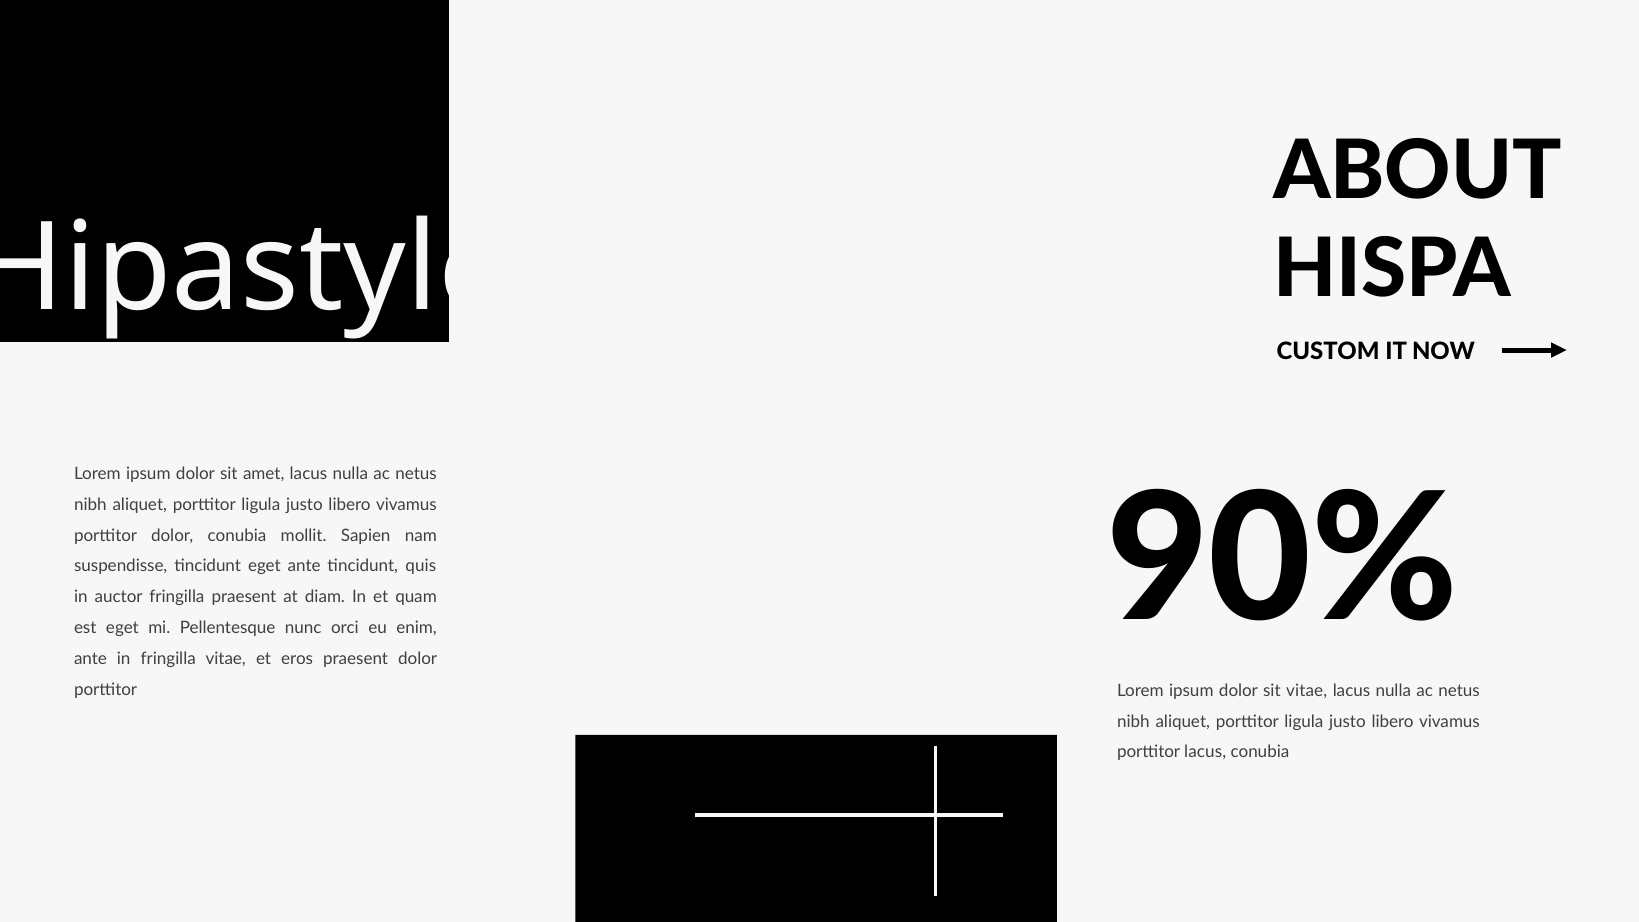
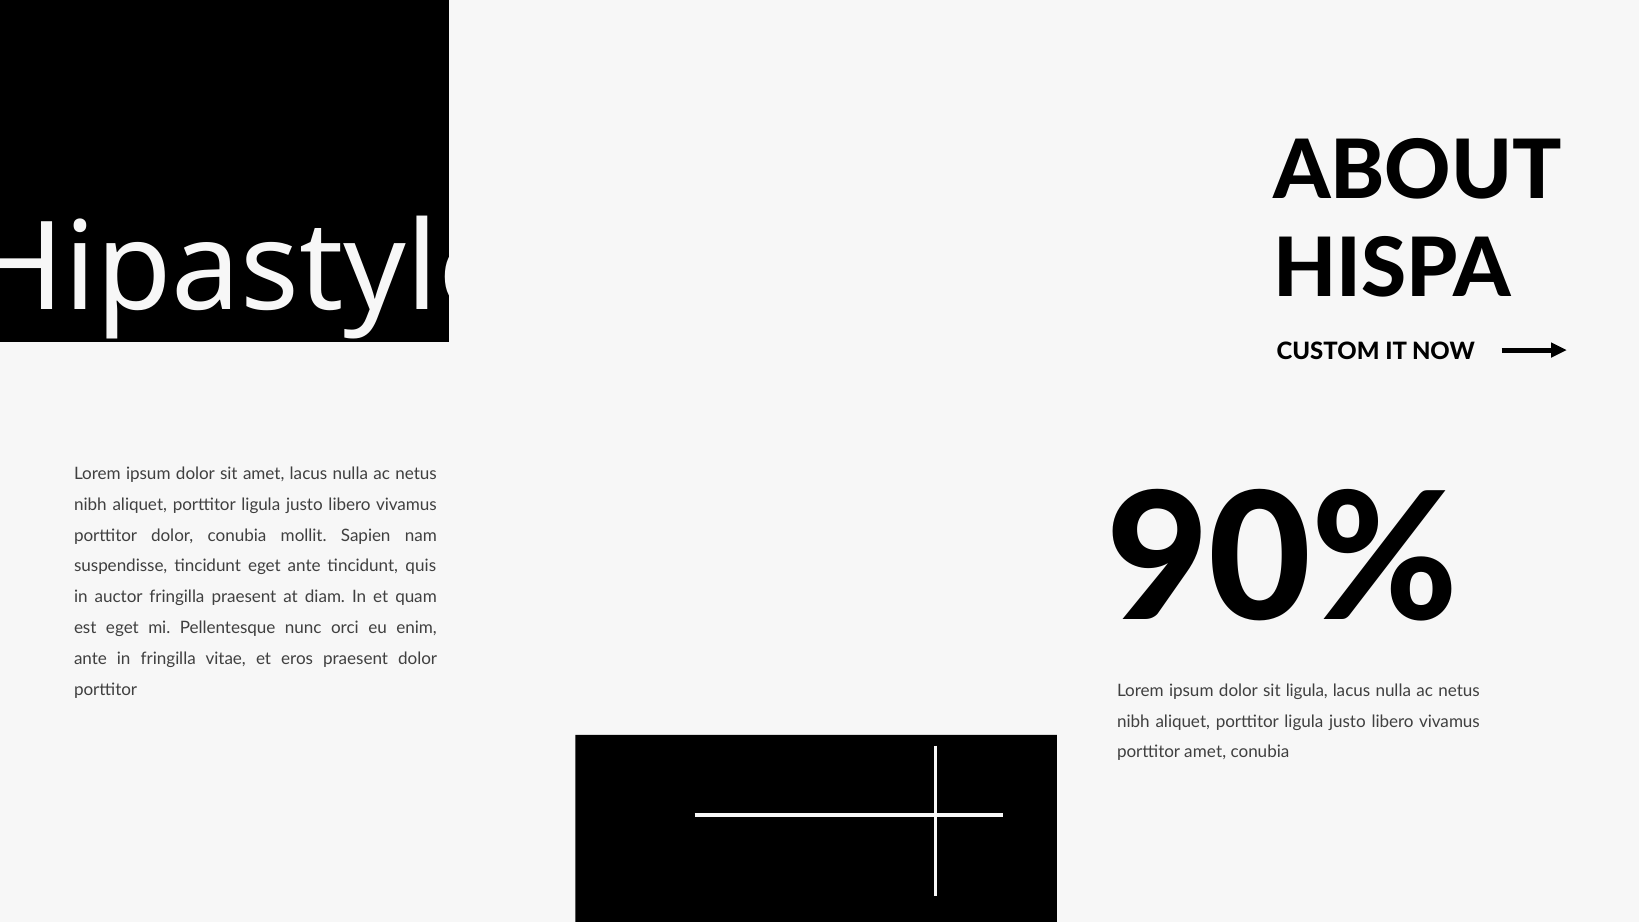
sit vitae: vitae -> ligula
porttitor lacus: lacus -> amet
